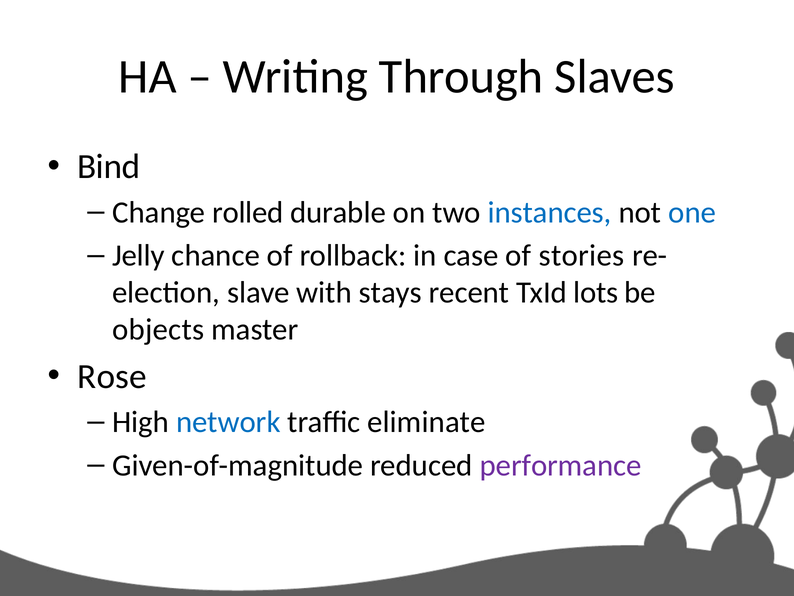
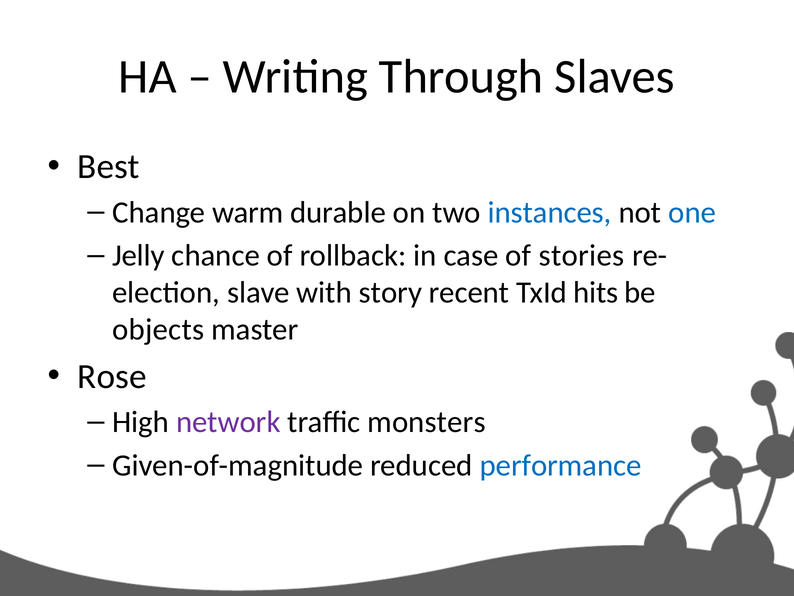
Bind: Bind -> Best
rolled: rolled -> warm
stays: stays -> story
lots: lots -> hits
network colour: blue -> purple
eliminate: eliminate -> monsters
performance colour: purple -> blue
